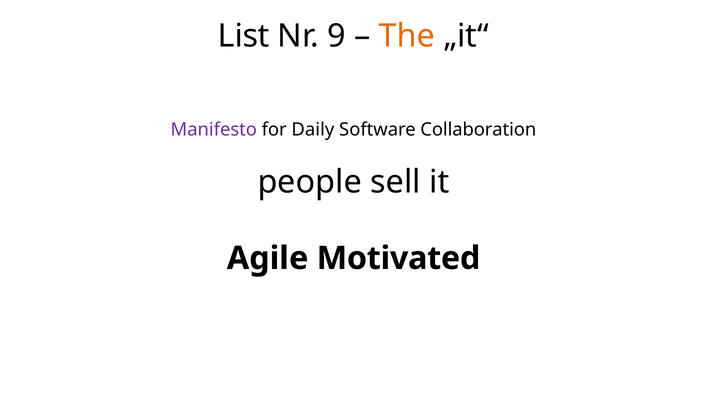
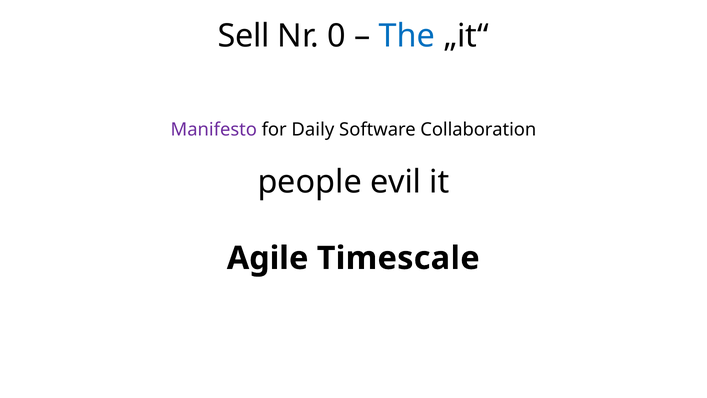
List: List -> Sell
9: 9 -> 0
The colour: orange -> blue
sell: sell -> evil
Motivated: Motivated -> Timescale
